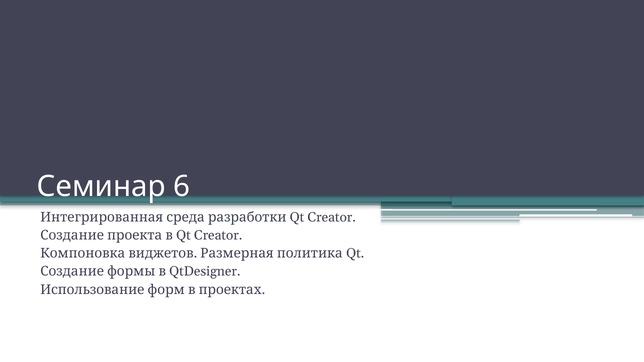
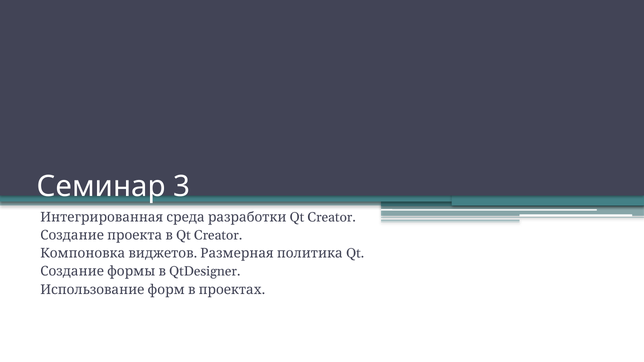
6: 6 -> 3
